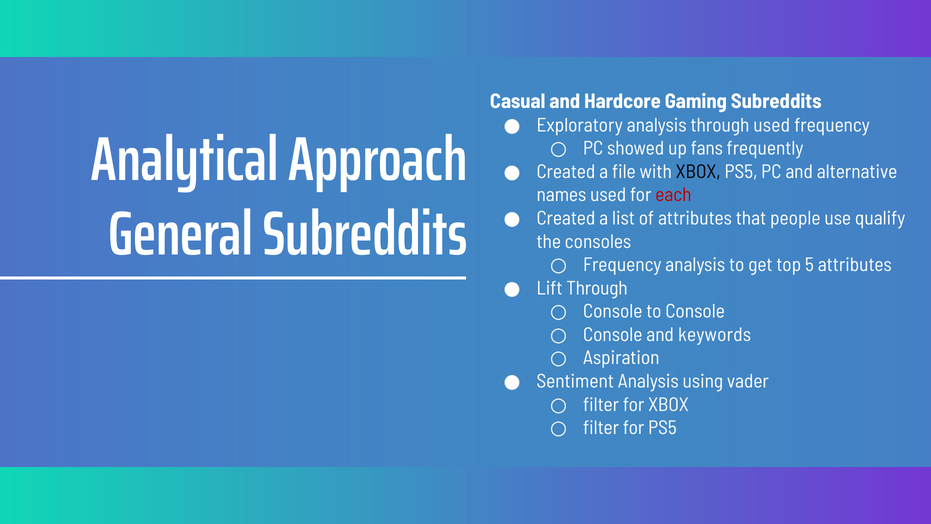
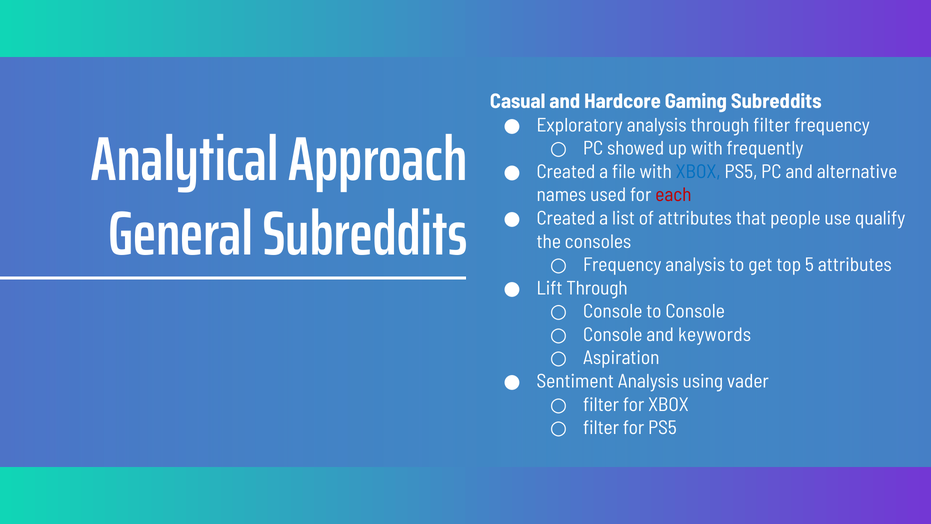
through used: used -> filter
up fans: fans -> with
XBOX at (698, 172) colour: black -> blue
